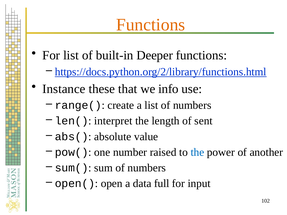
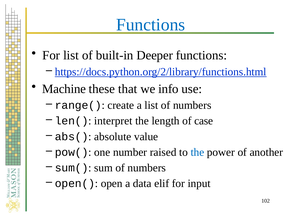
Functions at (151, 25) colour: orange -> blue
Instance: Instance -> Machine
sent: sent -> case
full: full -> elif
